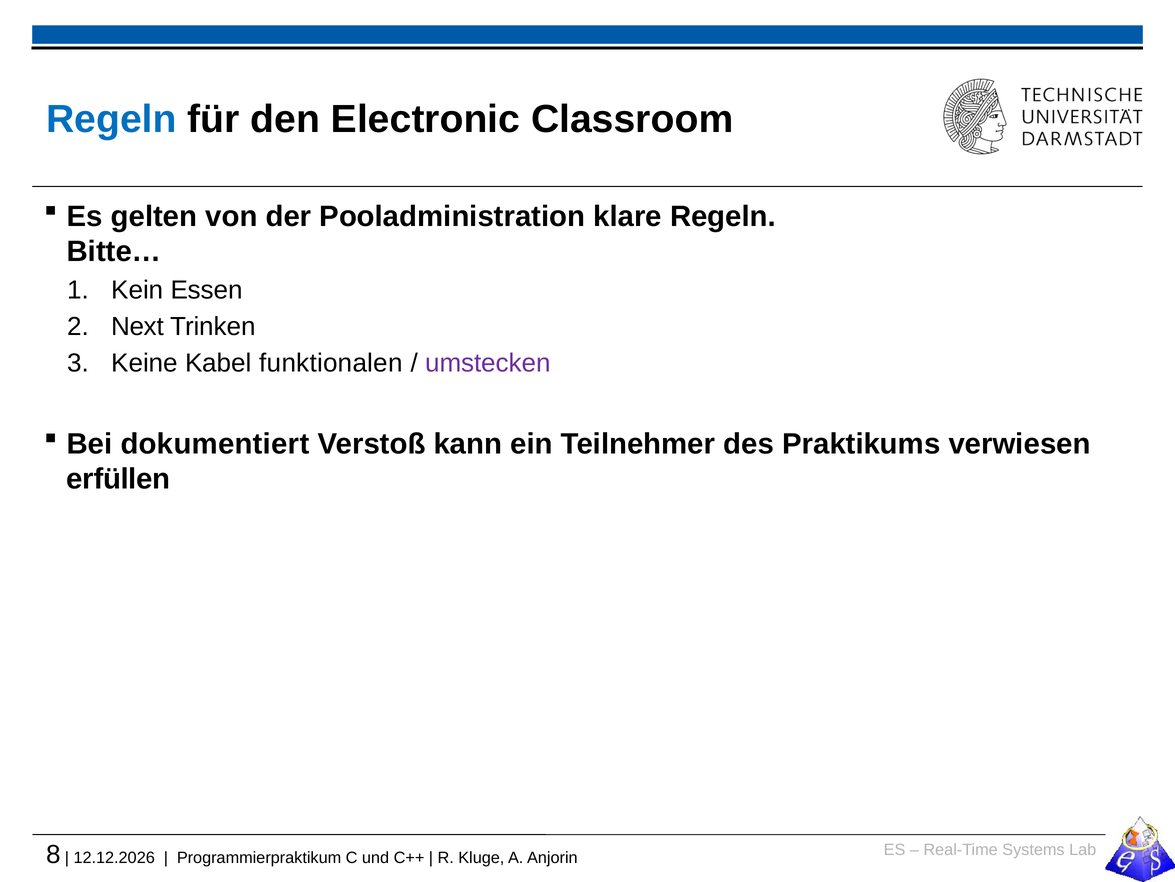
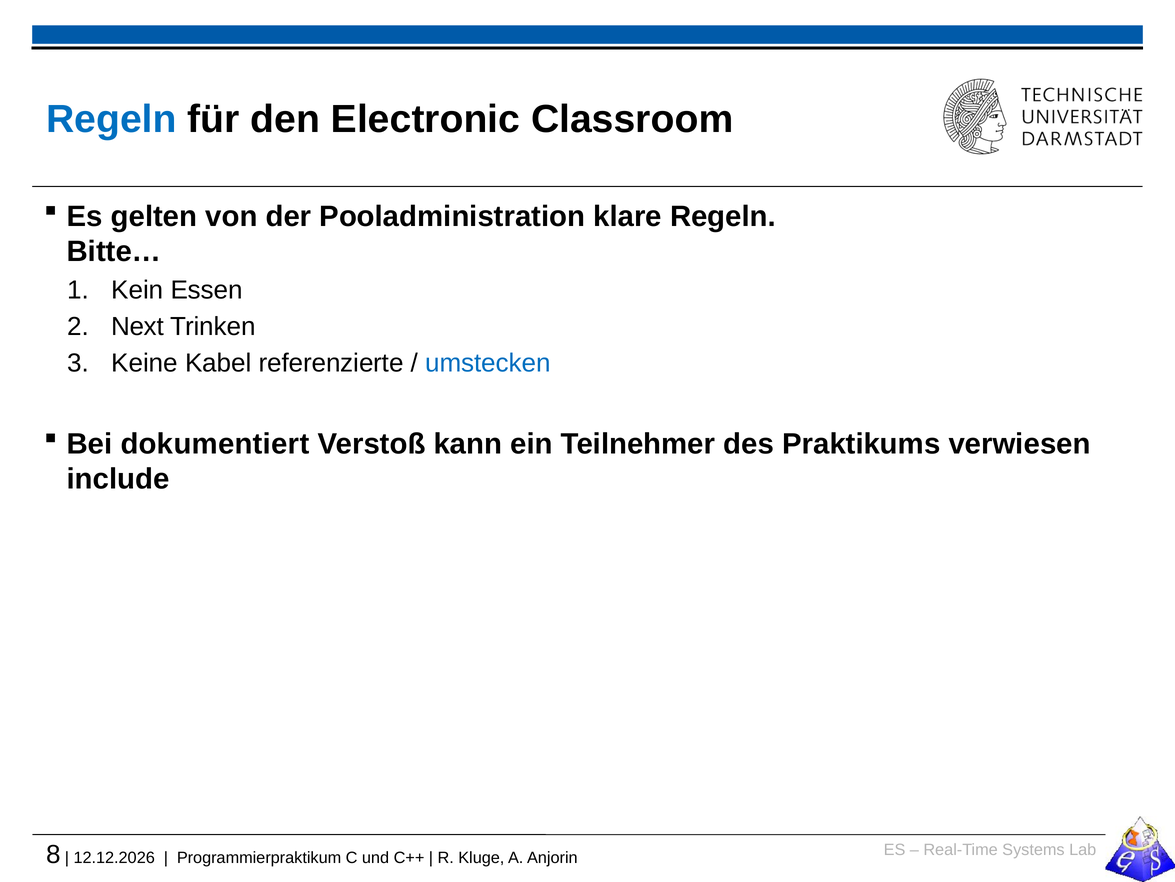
funktionalen: funktionalen -> referenzierte
umstecken colour: purple -> blue
erfüllen: erfüllen -> include
